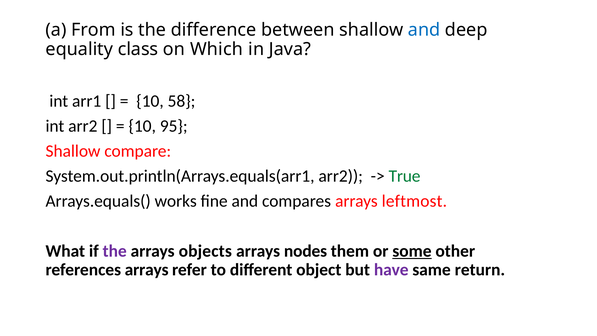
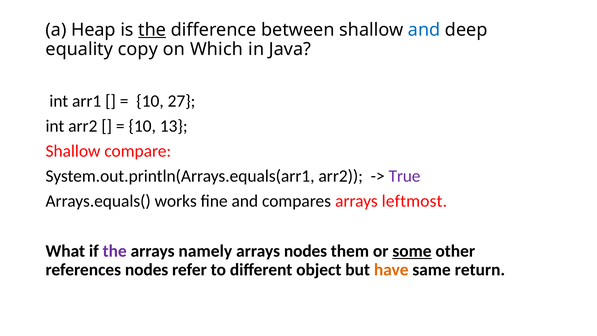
From: From -> Heap
the at (152, 30) underline: none -> present
class: class -> copy
58: 58 -> 27
95: 95 -> 13
True colour: green -> purple
objects: objects -> namely
references arrays: arrays -> nodes
have colour: purple -> orange
